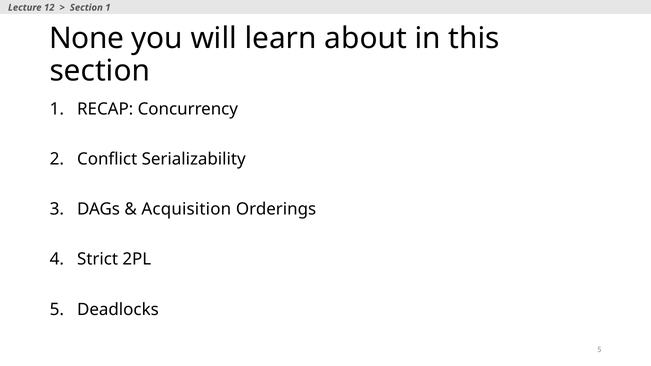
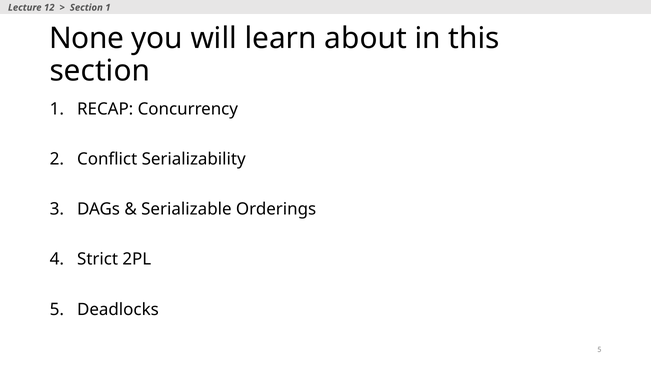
Acquisition: Acquisition -> Serializable
